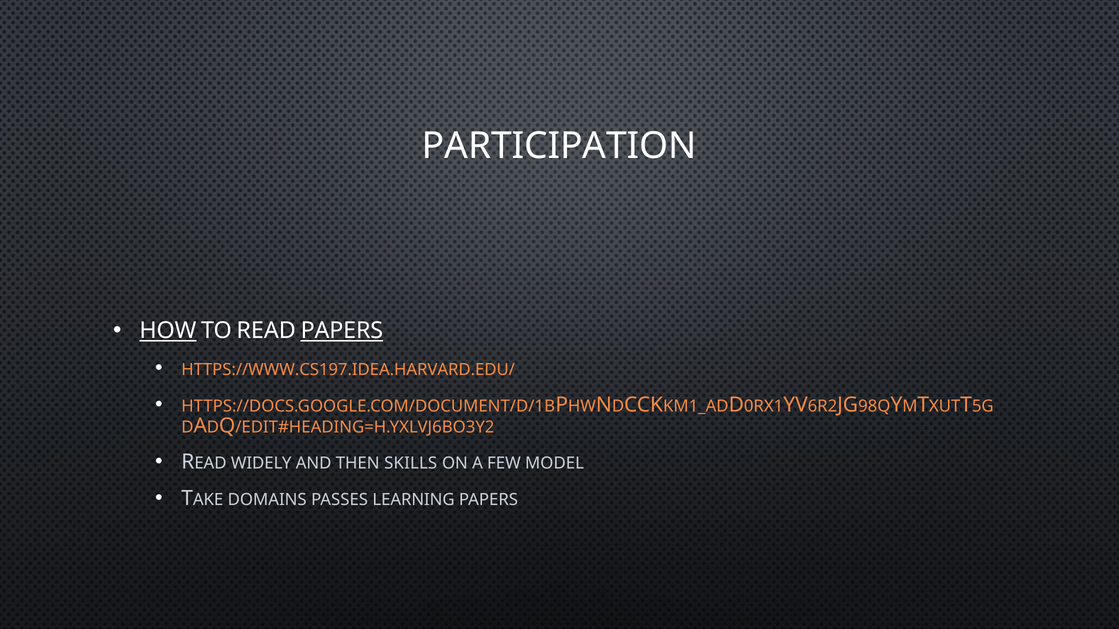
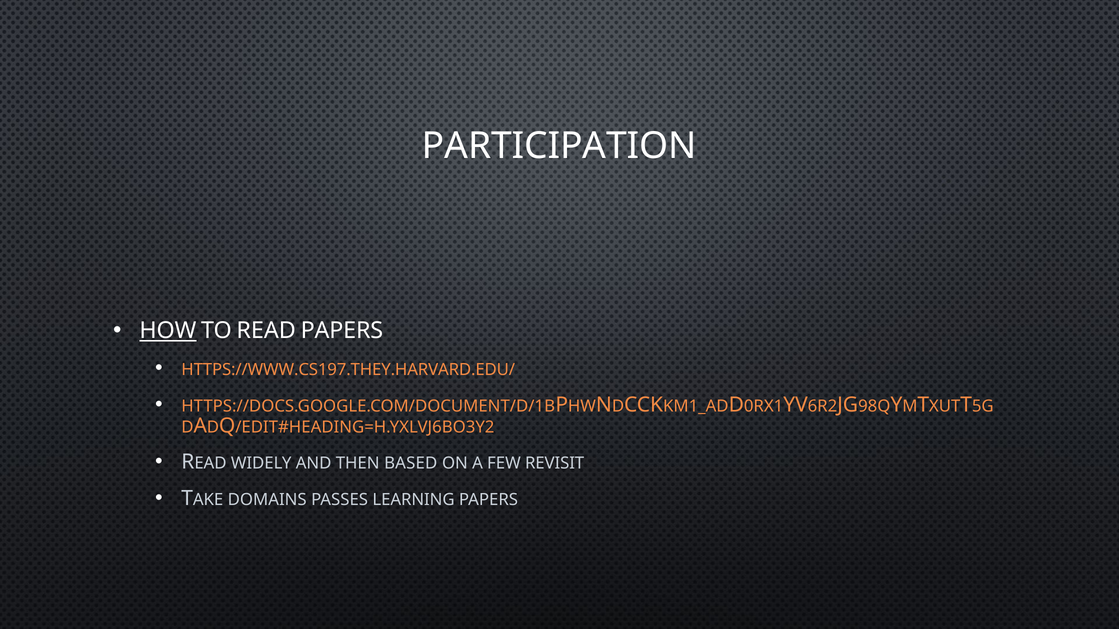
PAPERS at (342, 331) underline: present -> none
HTTPS://WWW.CS197.IDEA.HARVARD.EDU/: HTTPS://WWW.CS197.IDEA.HARVARD.EDU/ -> HTTPS://WWW.CS197.THEY.HARVARD.EDU/
SKILLS: SKILLS -> BASED
MODEL: MODEL -> REVISIT
